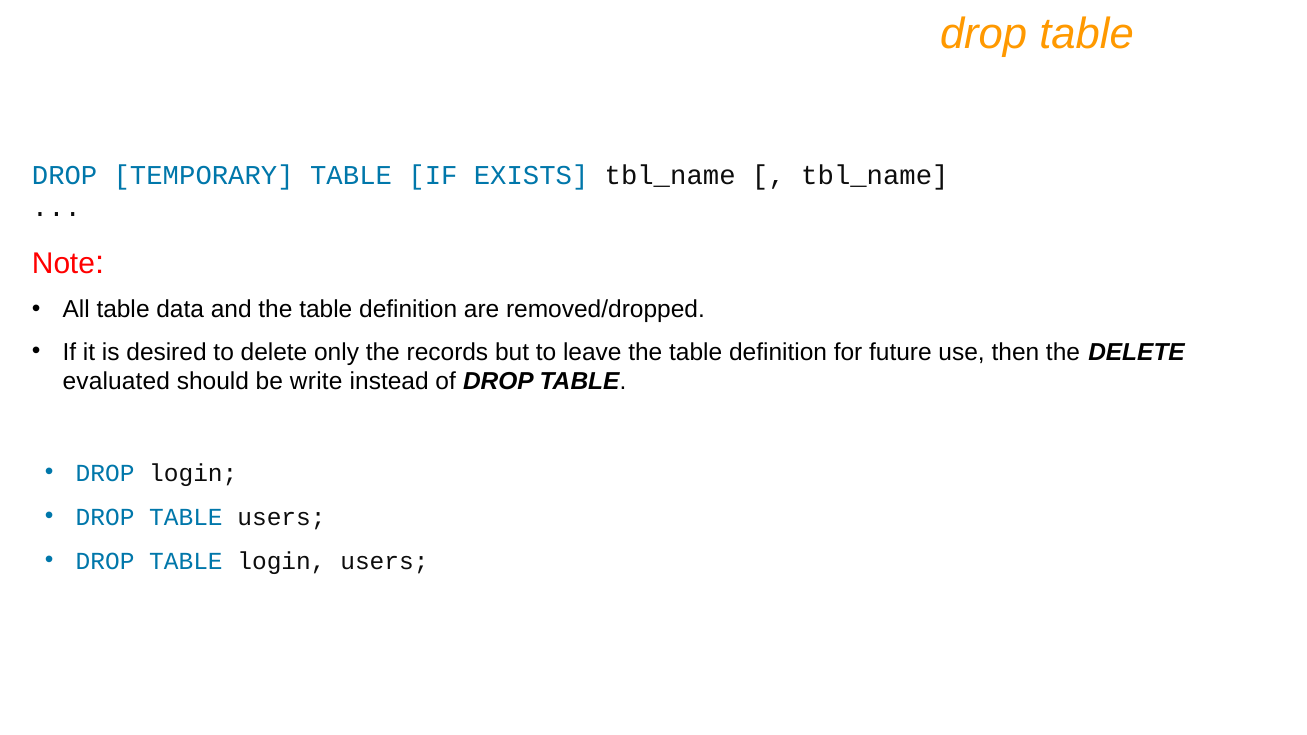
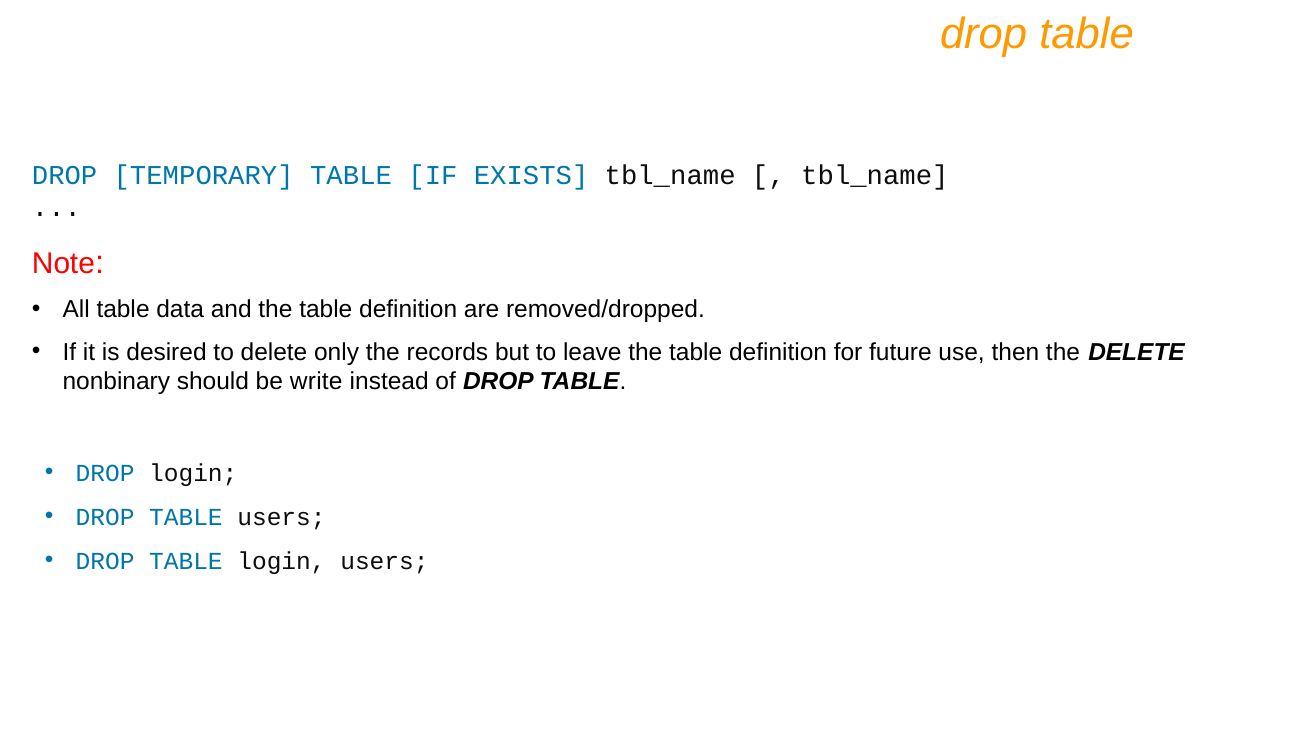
evaluated: evaluated -> nonbinary
